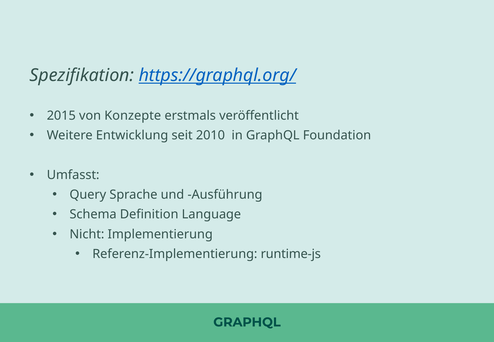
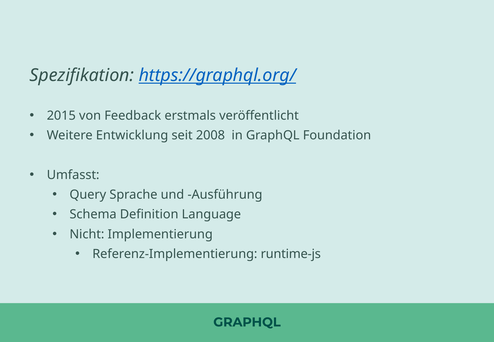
Konzepte: Konzepte -> Feedback
2010: 2010 -> 2008
